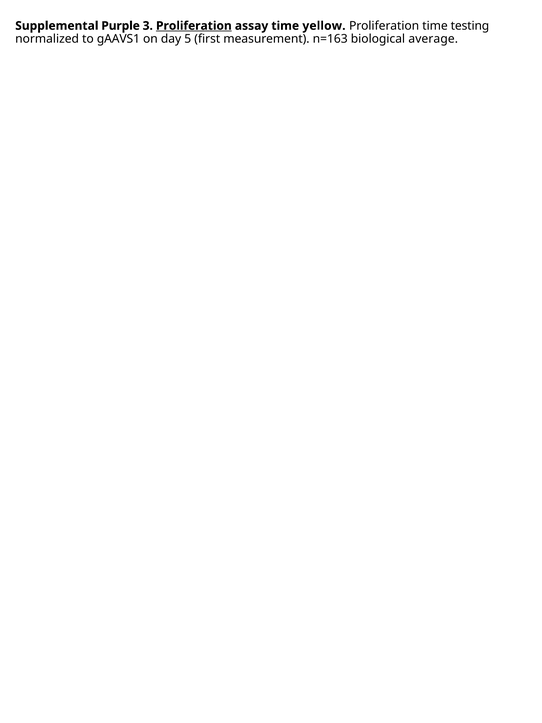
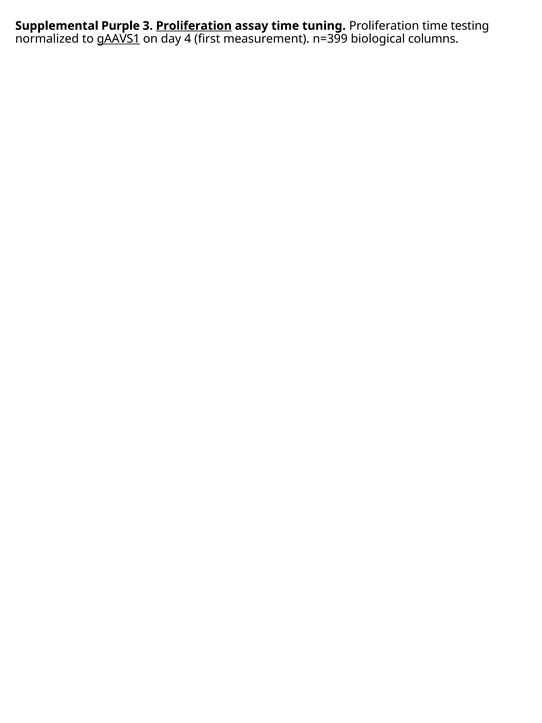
yellow: yellow -> tuning
gAAVS1 underline: none -> present
5: 5 -> 4
n=163: n=163 -> n=399
average: average -> columns
